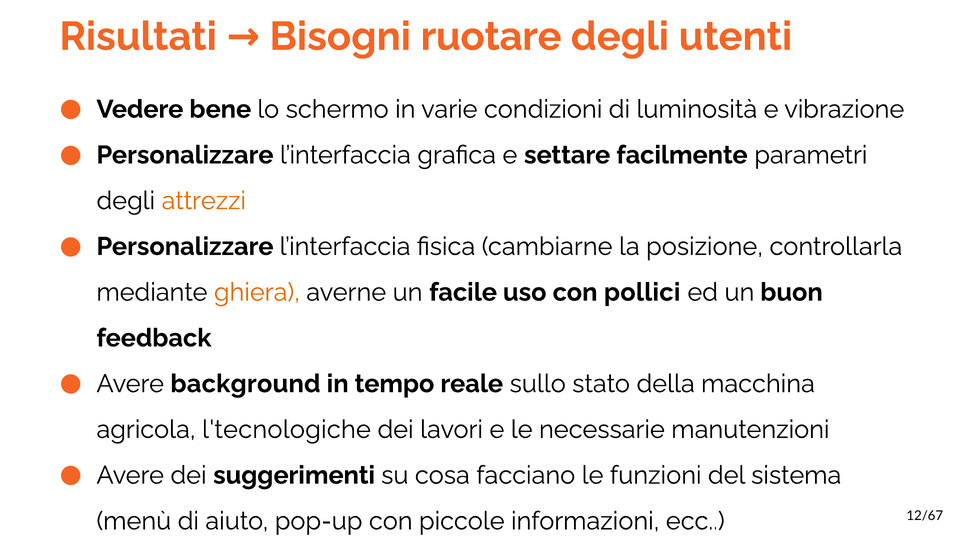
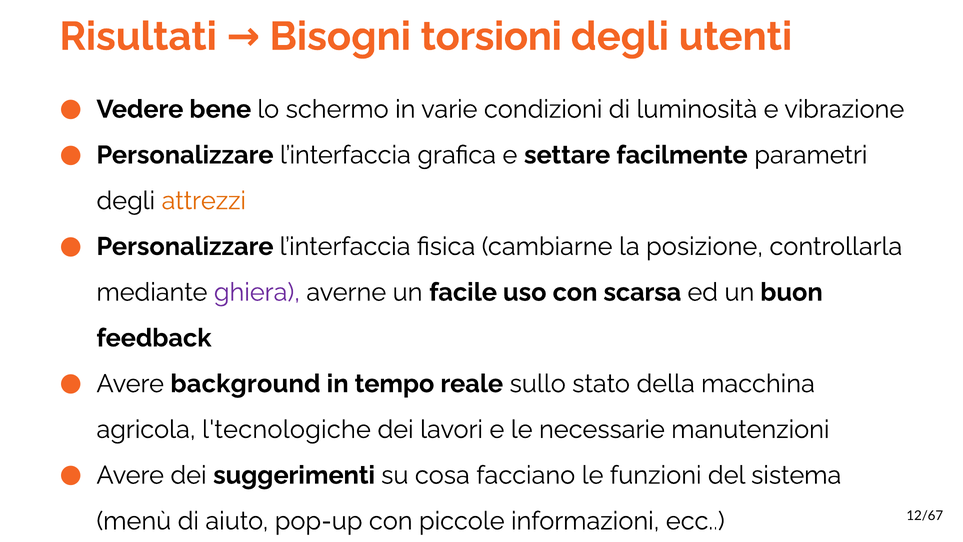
ruotare: ruotare -> torsioni
ghiera colour: orange -> purple
pollici: pollici -> scarsa
